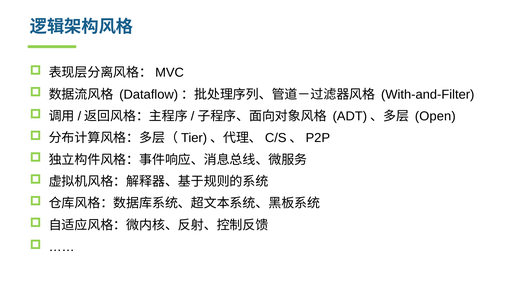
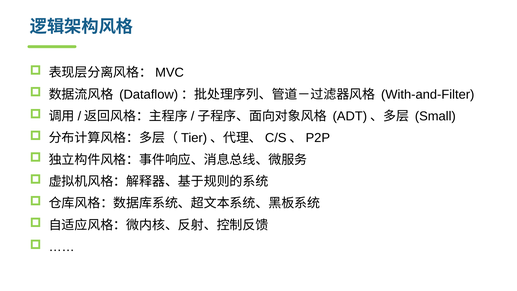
Open: Open -> Small
